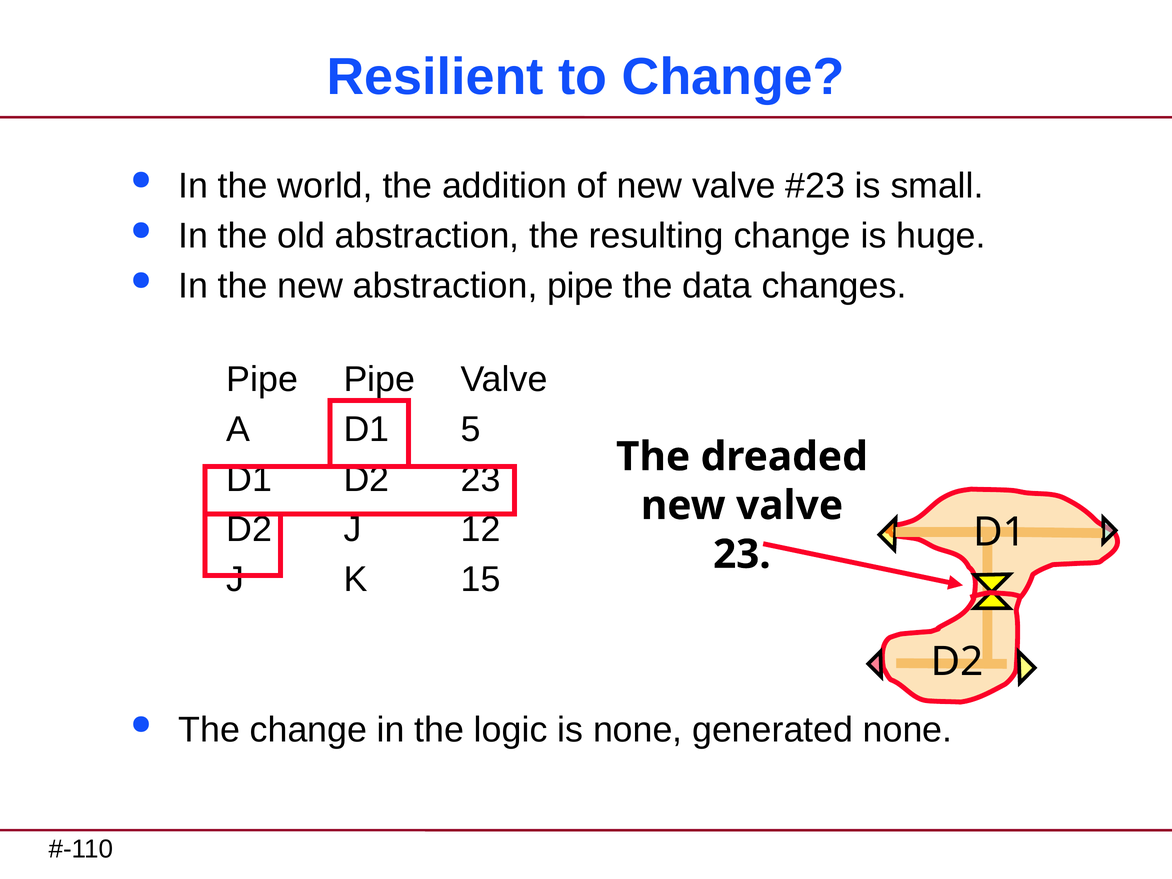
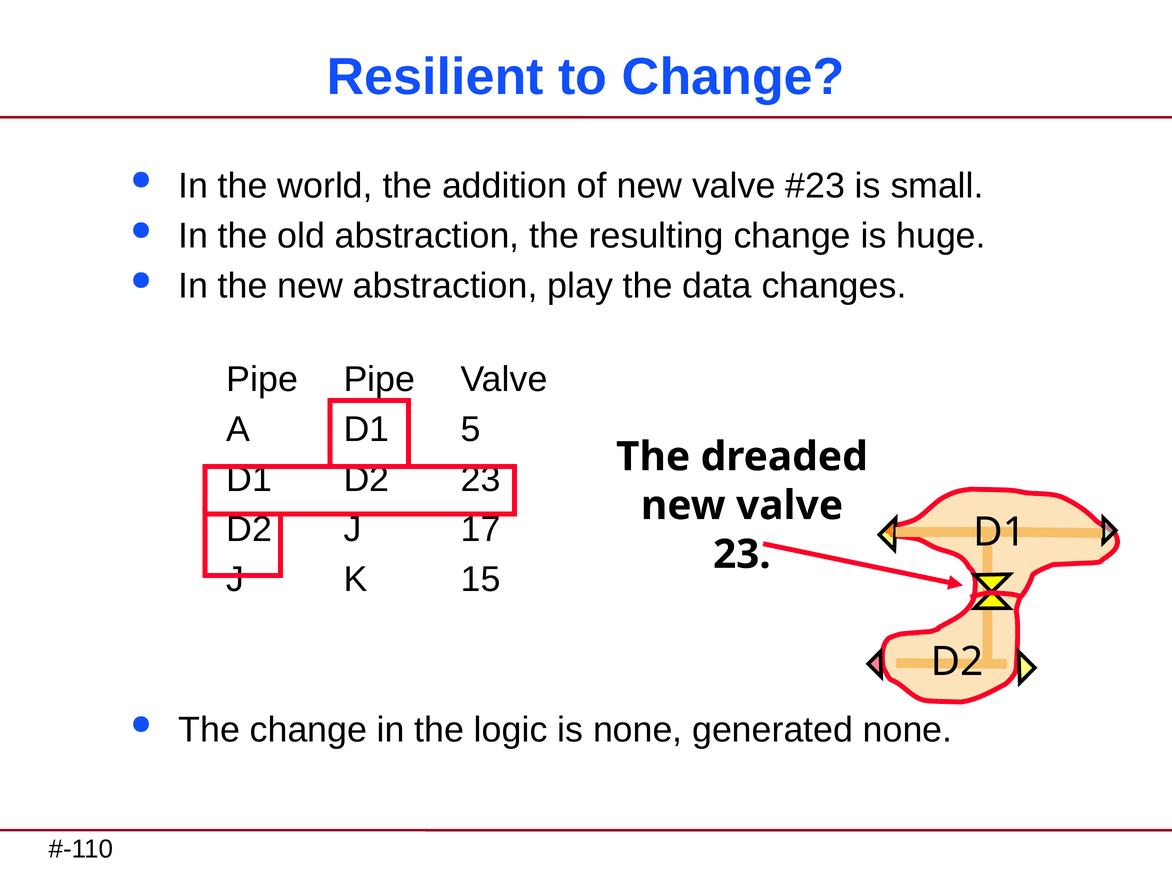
abstraction pipe: pipe -> play
12: 12 -> 17
